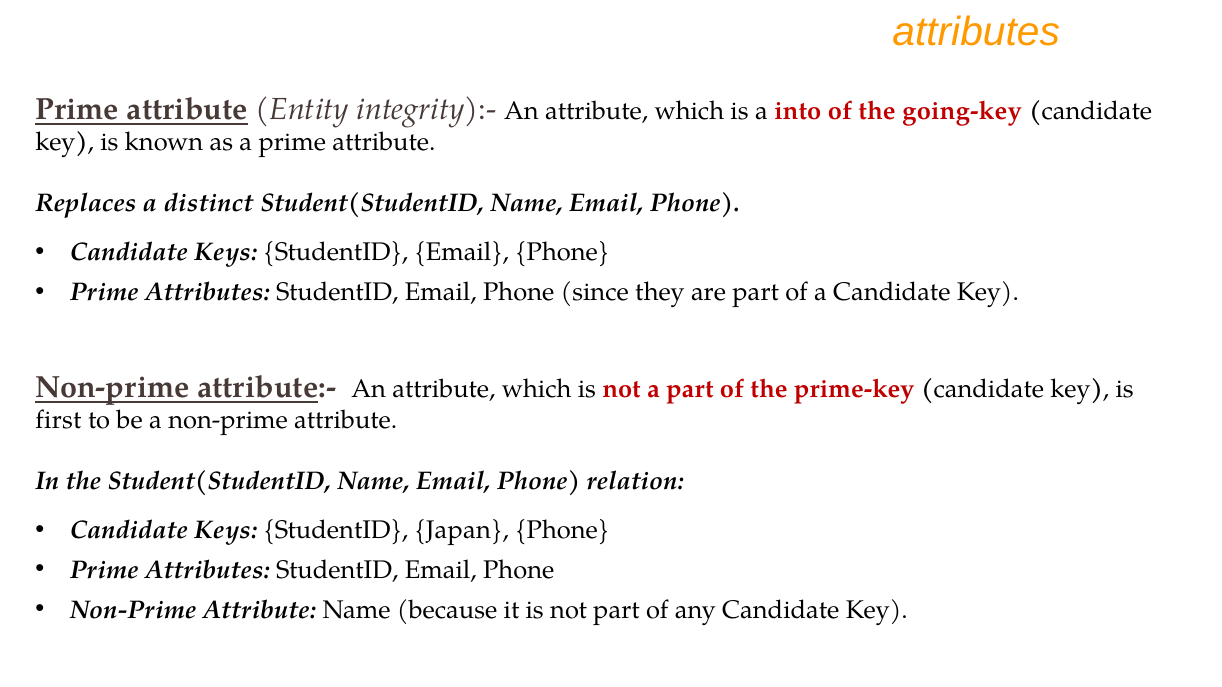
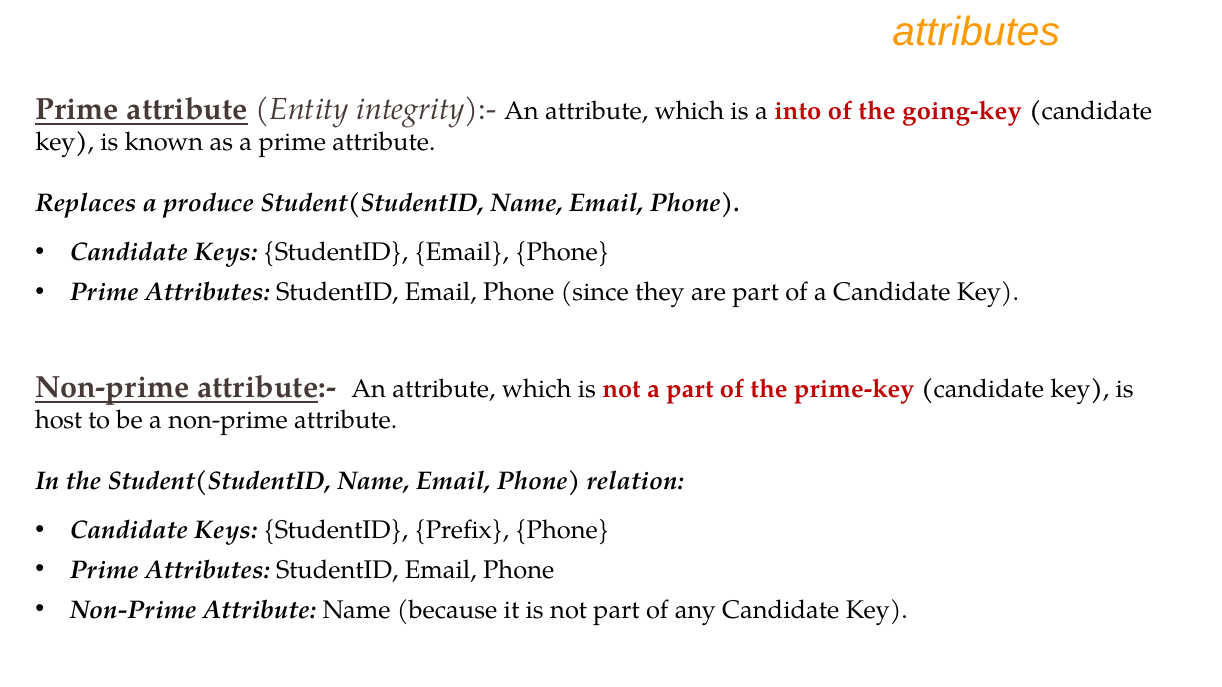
distinct: distinct -> produce
first: first -> host
Japan: Japan -> Prefix
